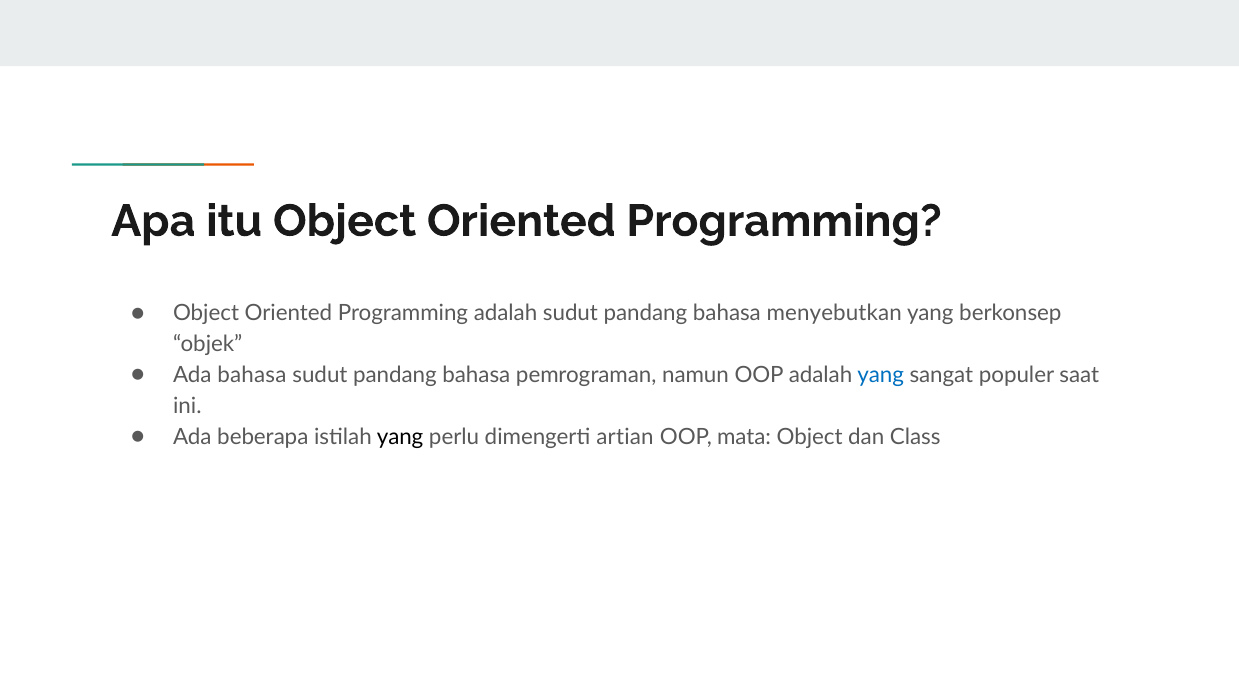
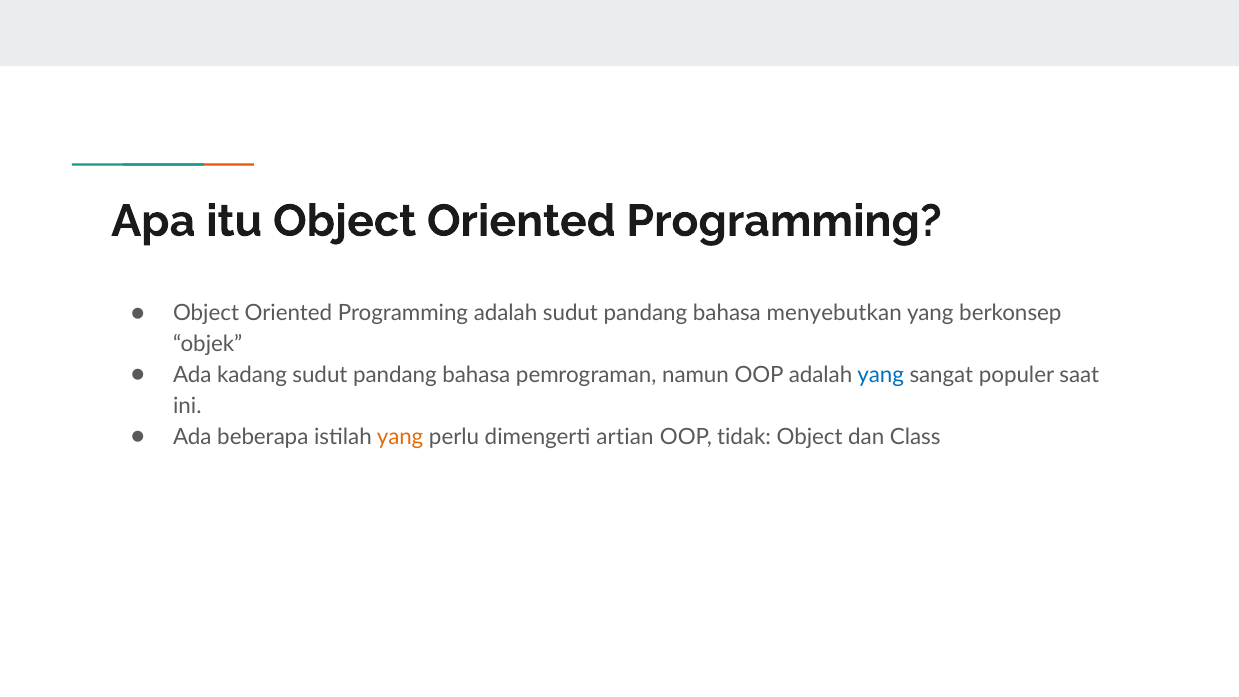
Ada bahasa: bahasa -> kadang
yang at (400, 437) colour: black -> orange
mata: mata -> tidak
